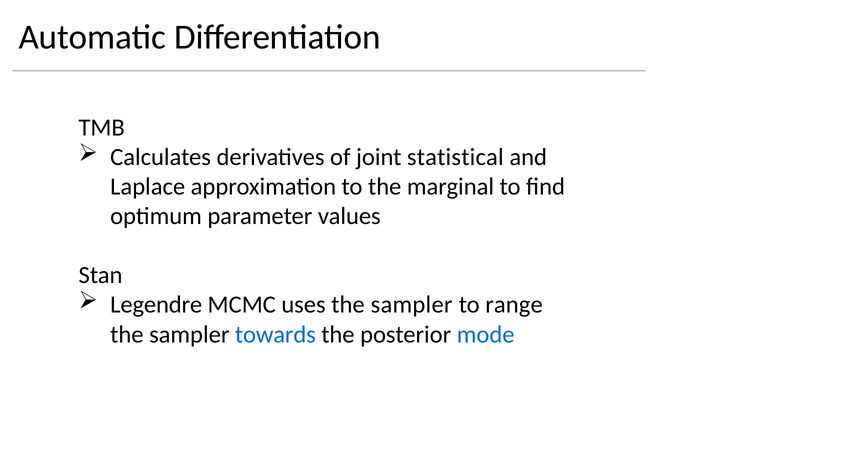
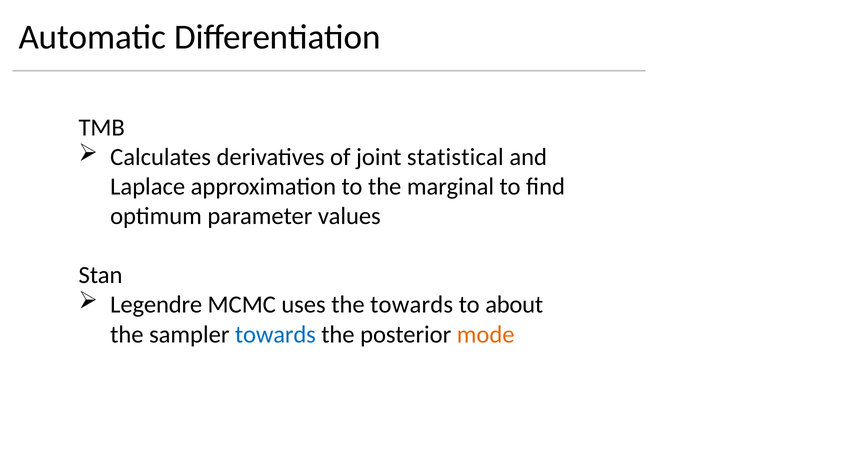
uses the sampler: sampler -> towards
range: range -> about
mode colour: blue -> orange
